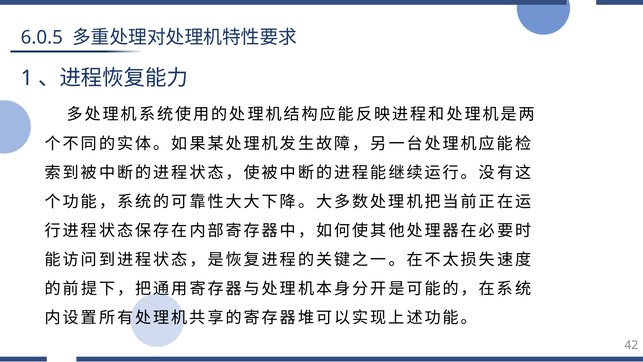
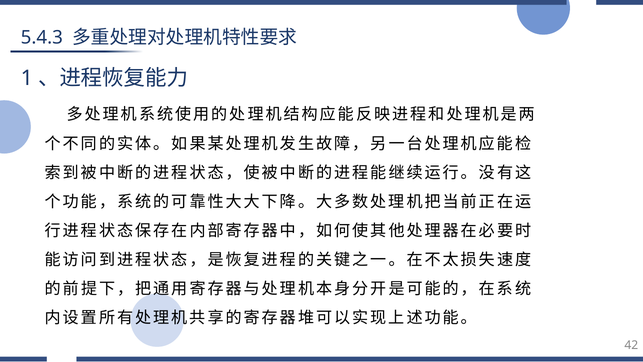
6.0.5: 6.0.5 -> 5.4.3
